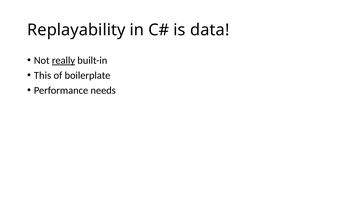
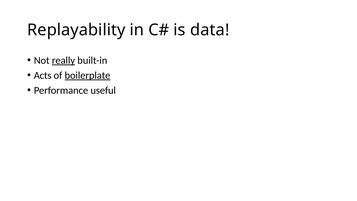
This: This -> Acts
boilerplate underline: none -> present
needs: needs -> useful
